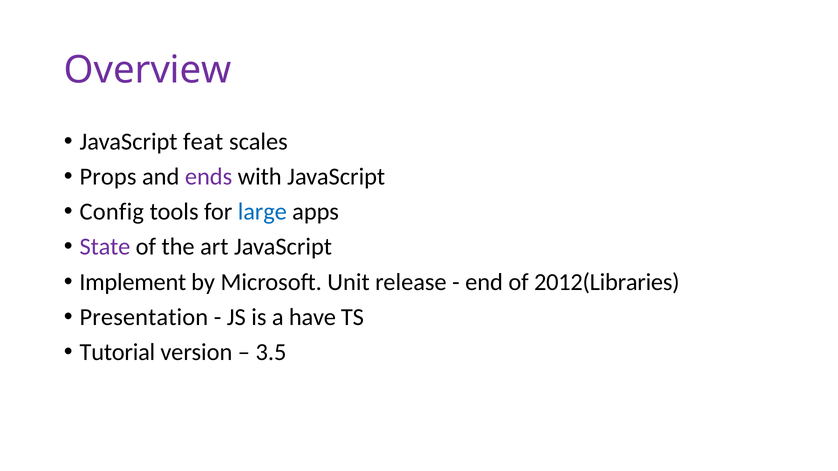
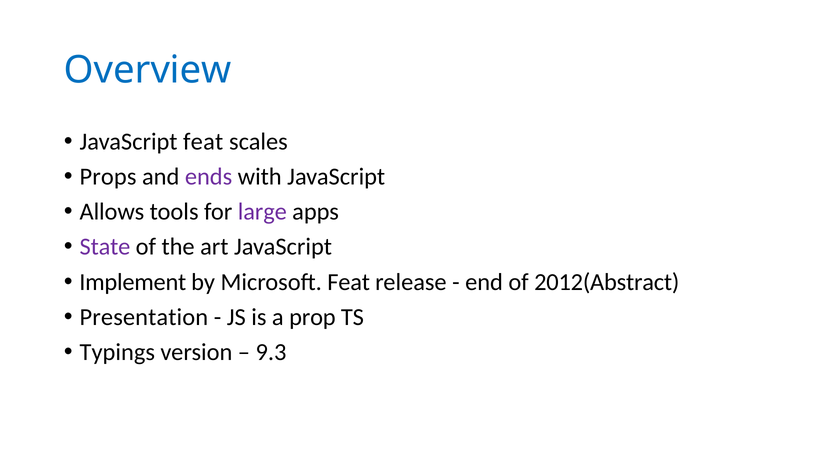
Overview colour: purple -> blue
Config: Config -> Allows
large colour: blue -> purple
Microsoft Unit: Unit -> Feat
2012(Libraries: 2012(Libraries -> 2012(Abstract
have: have -> prop
Tutorial: Tutorial -> Typings
3.5: 3.5 -> 9.3
